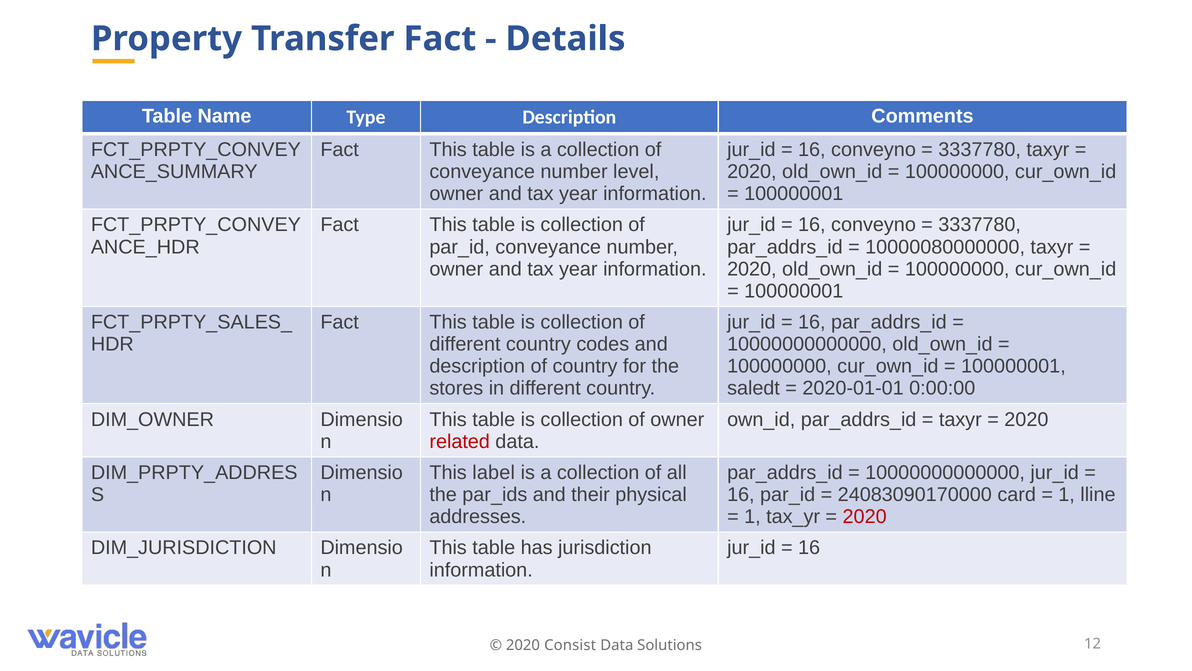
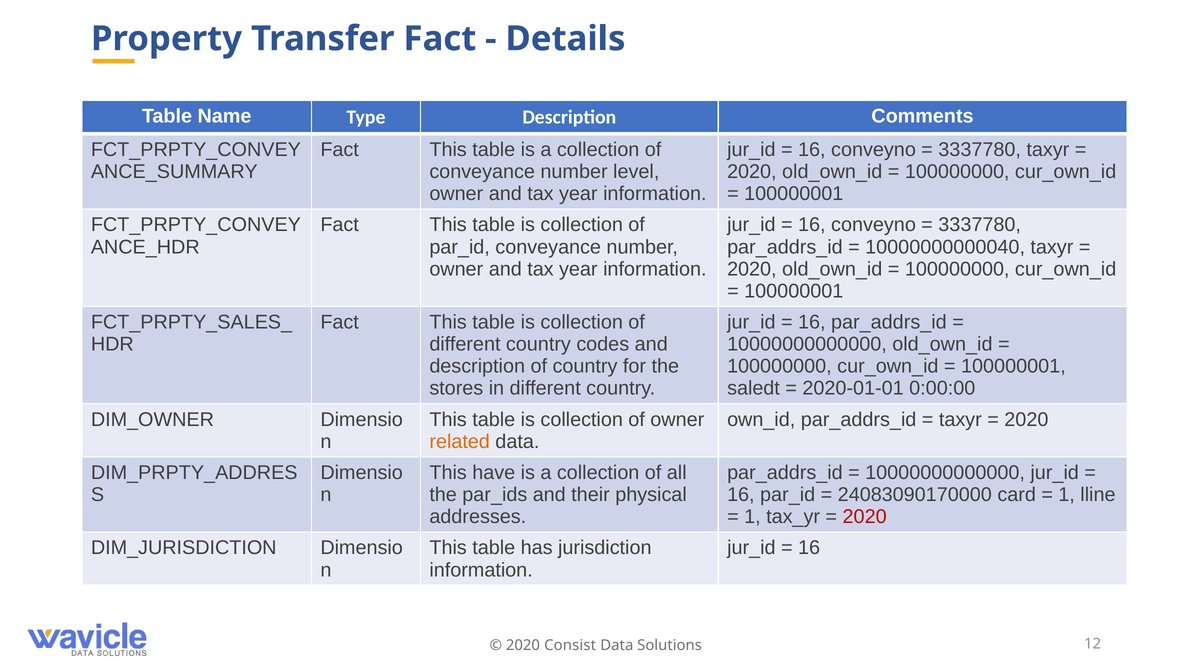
10000080000000: 10000080000000 -> 10000000000040
related colour: red -> orange
label: label -> have
